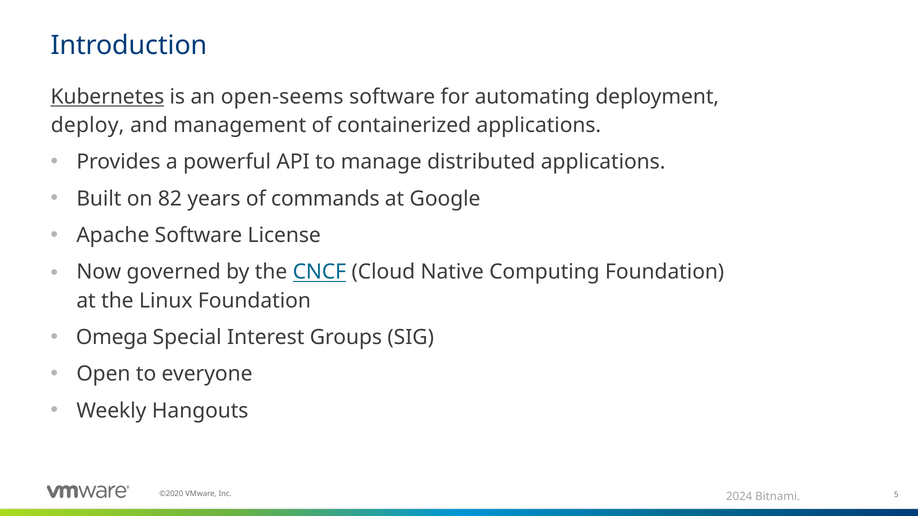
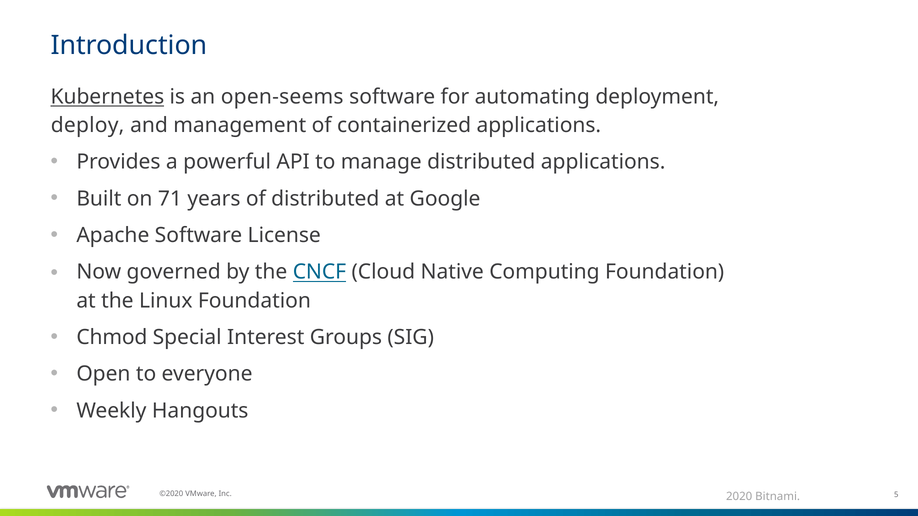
82: 82 -> 71
of commands: commands -> distributed
Omega: Omega -> Chmod
2024: 2024 -> 2020
